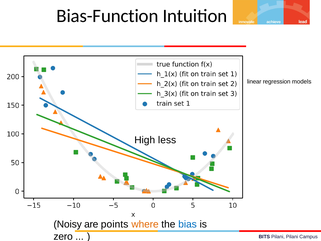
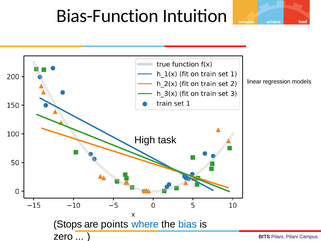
less: less -> task
Noisy: Noisy -> Stops
where colour: orange -> blue
